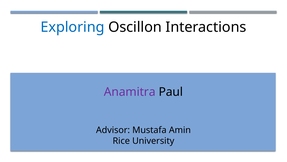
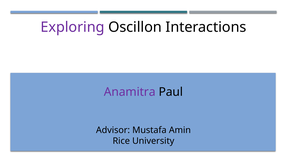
Exploring colour: blue -> purple
